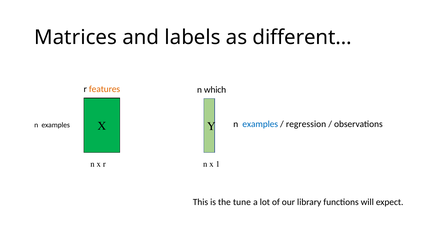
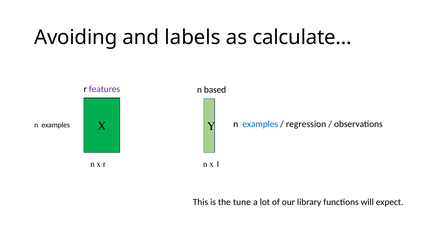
Matrices: Matrices -> Avoiding
different…: different… -> calculate…
features colour: orange -> purple
which: which -> based
